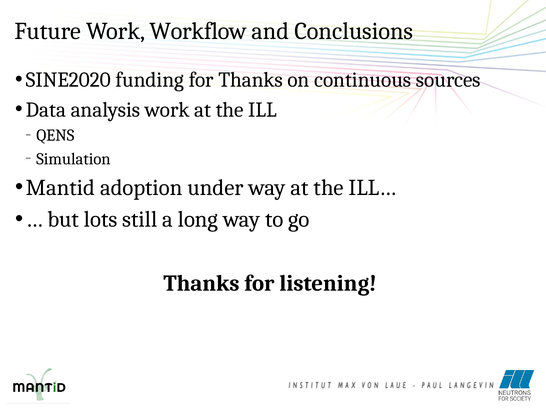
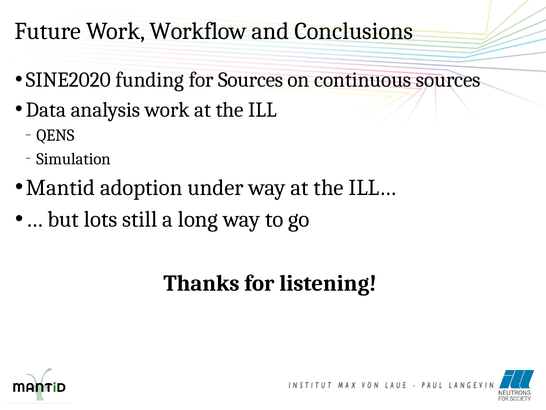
for Thanks: Thanks -> Sources
